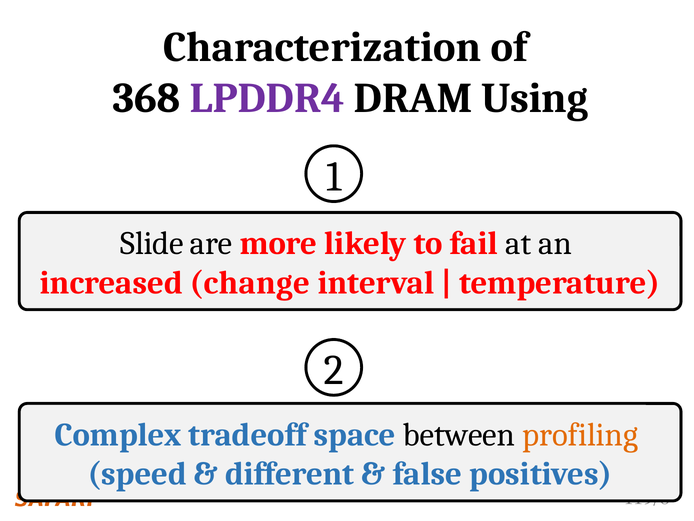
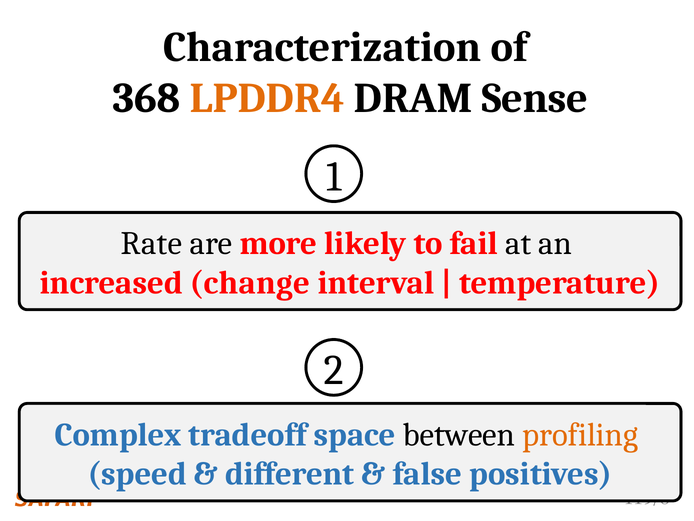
LPDDR4 colour: purple -> orange
Using: Using -> Sense
Slide: Slide -> Rate
